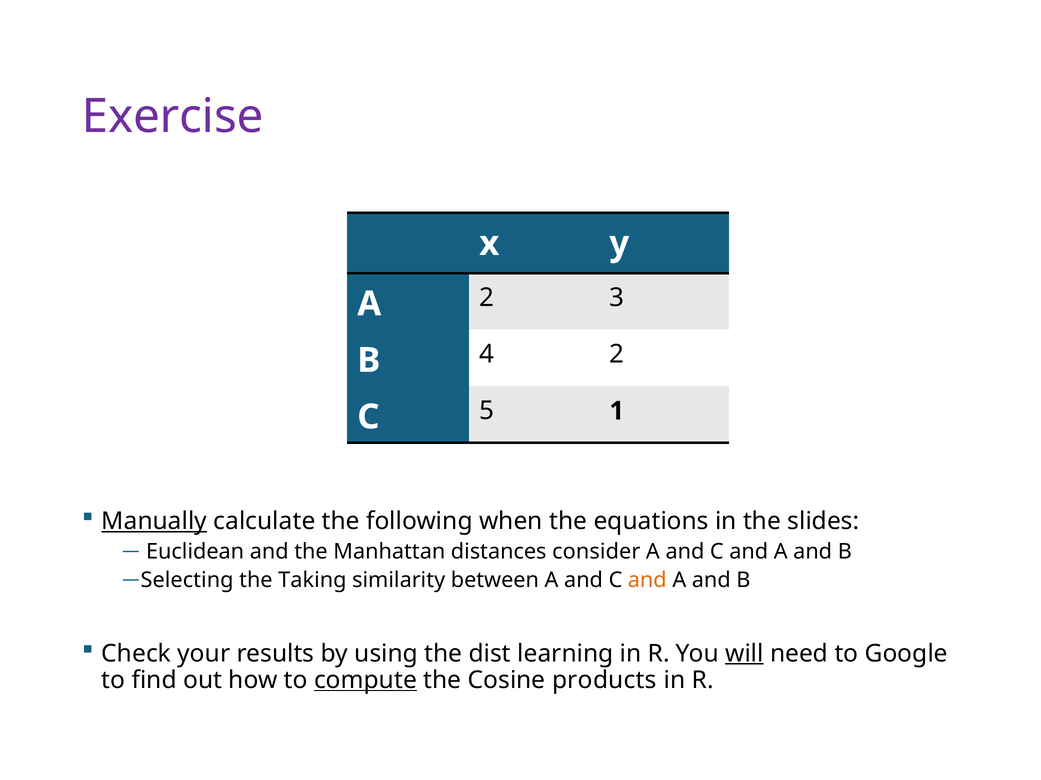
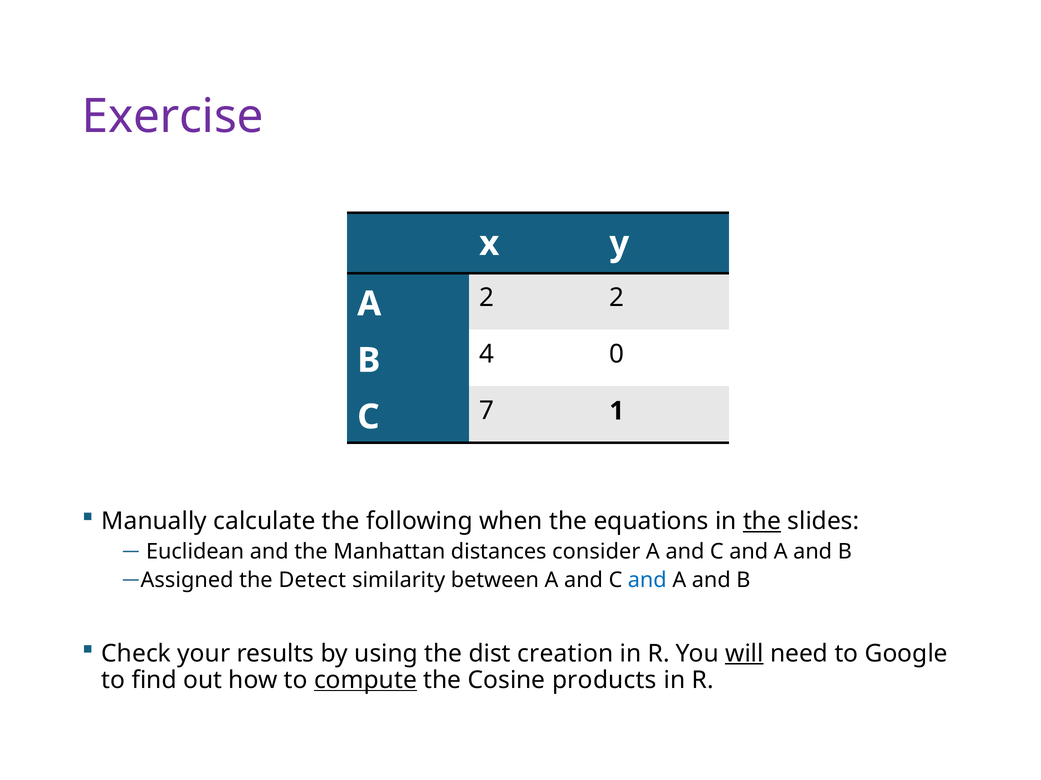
2 3: 3 -> 2
4 2: 2 -> 0
5: 5 -> 7
Manually underline: present -> none
the at (762, 521) underline: none -> present
Selecting: Selecting -> Assigned
Taking: Taking -> Detect
and at (647, 581) colour: orange -> blue
learning: learning -> creation
